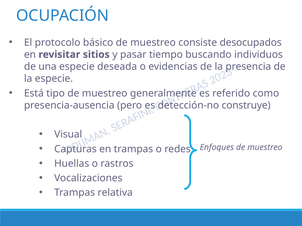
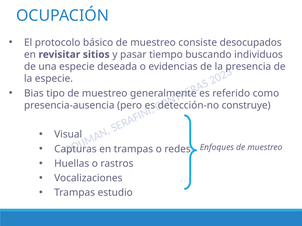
Está: Está -> Bias
relativa: relativa -> estudio
